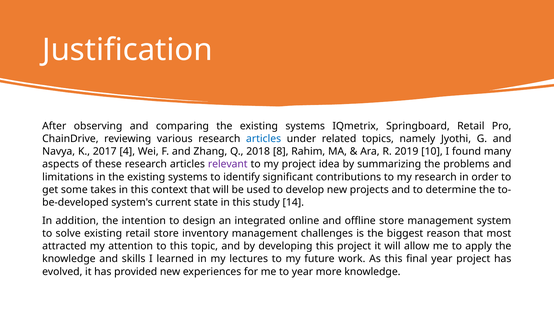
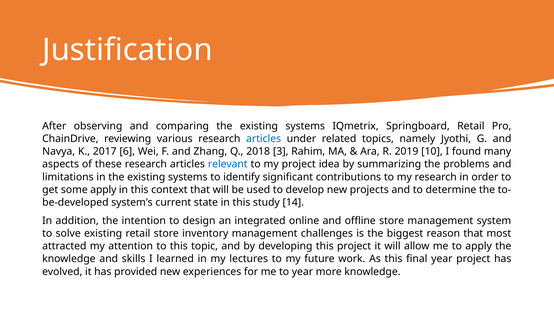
4: 4 -> 6
8: 8 -> 3
relevant colour: purple -> blue
some takes: takes -> apply
